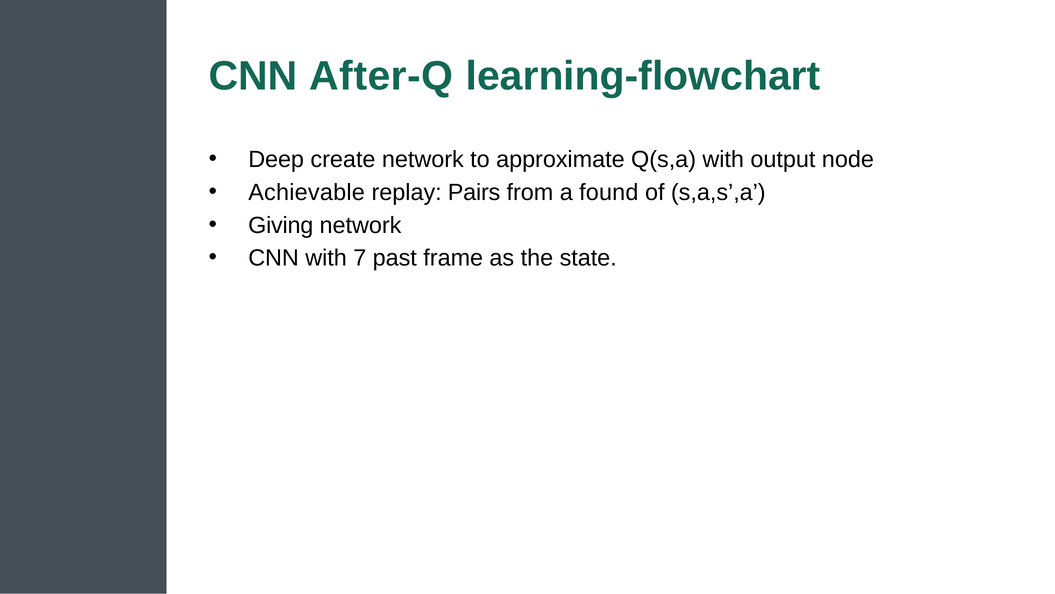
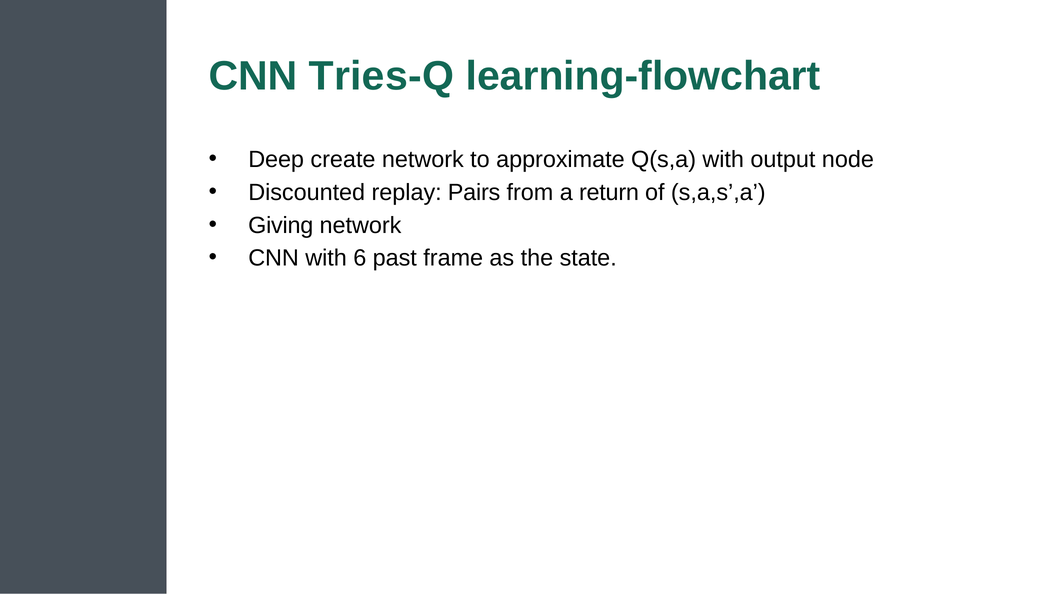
After-Q: After-Q -> Tries-Q
Achievable: Achievable -> Discounted
found: found -> return
7: 7 -> 6
